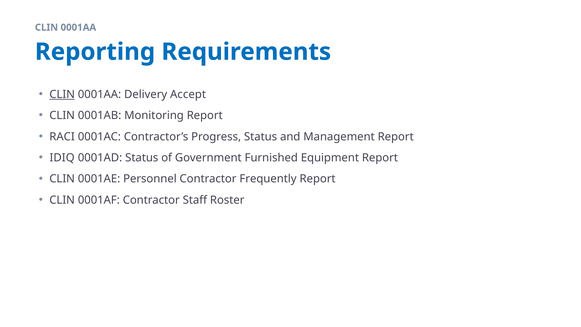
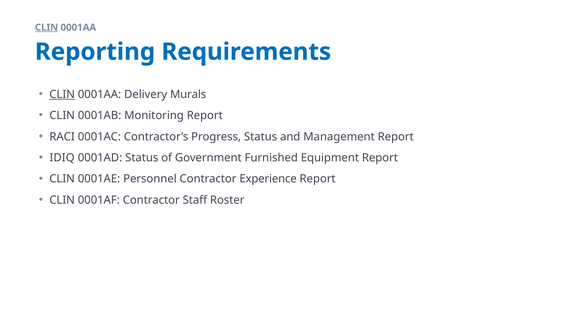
CLIN at (46, 27) underline: none -> present
Accept: Accept -> Murals
Frequently: Frequently -> Experience
